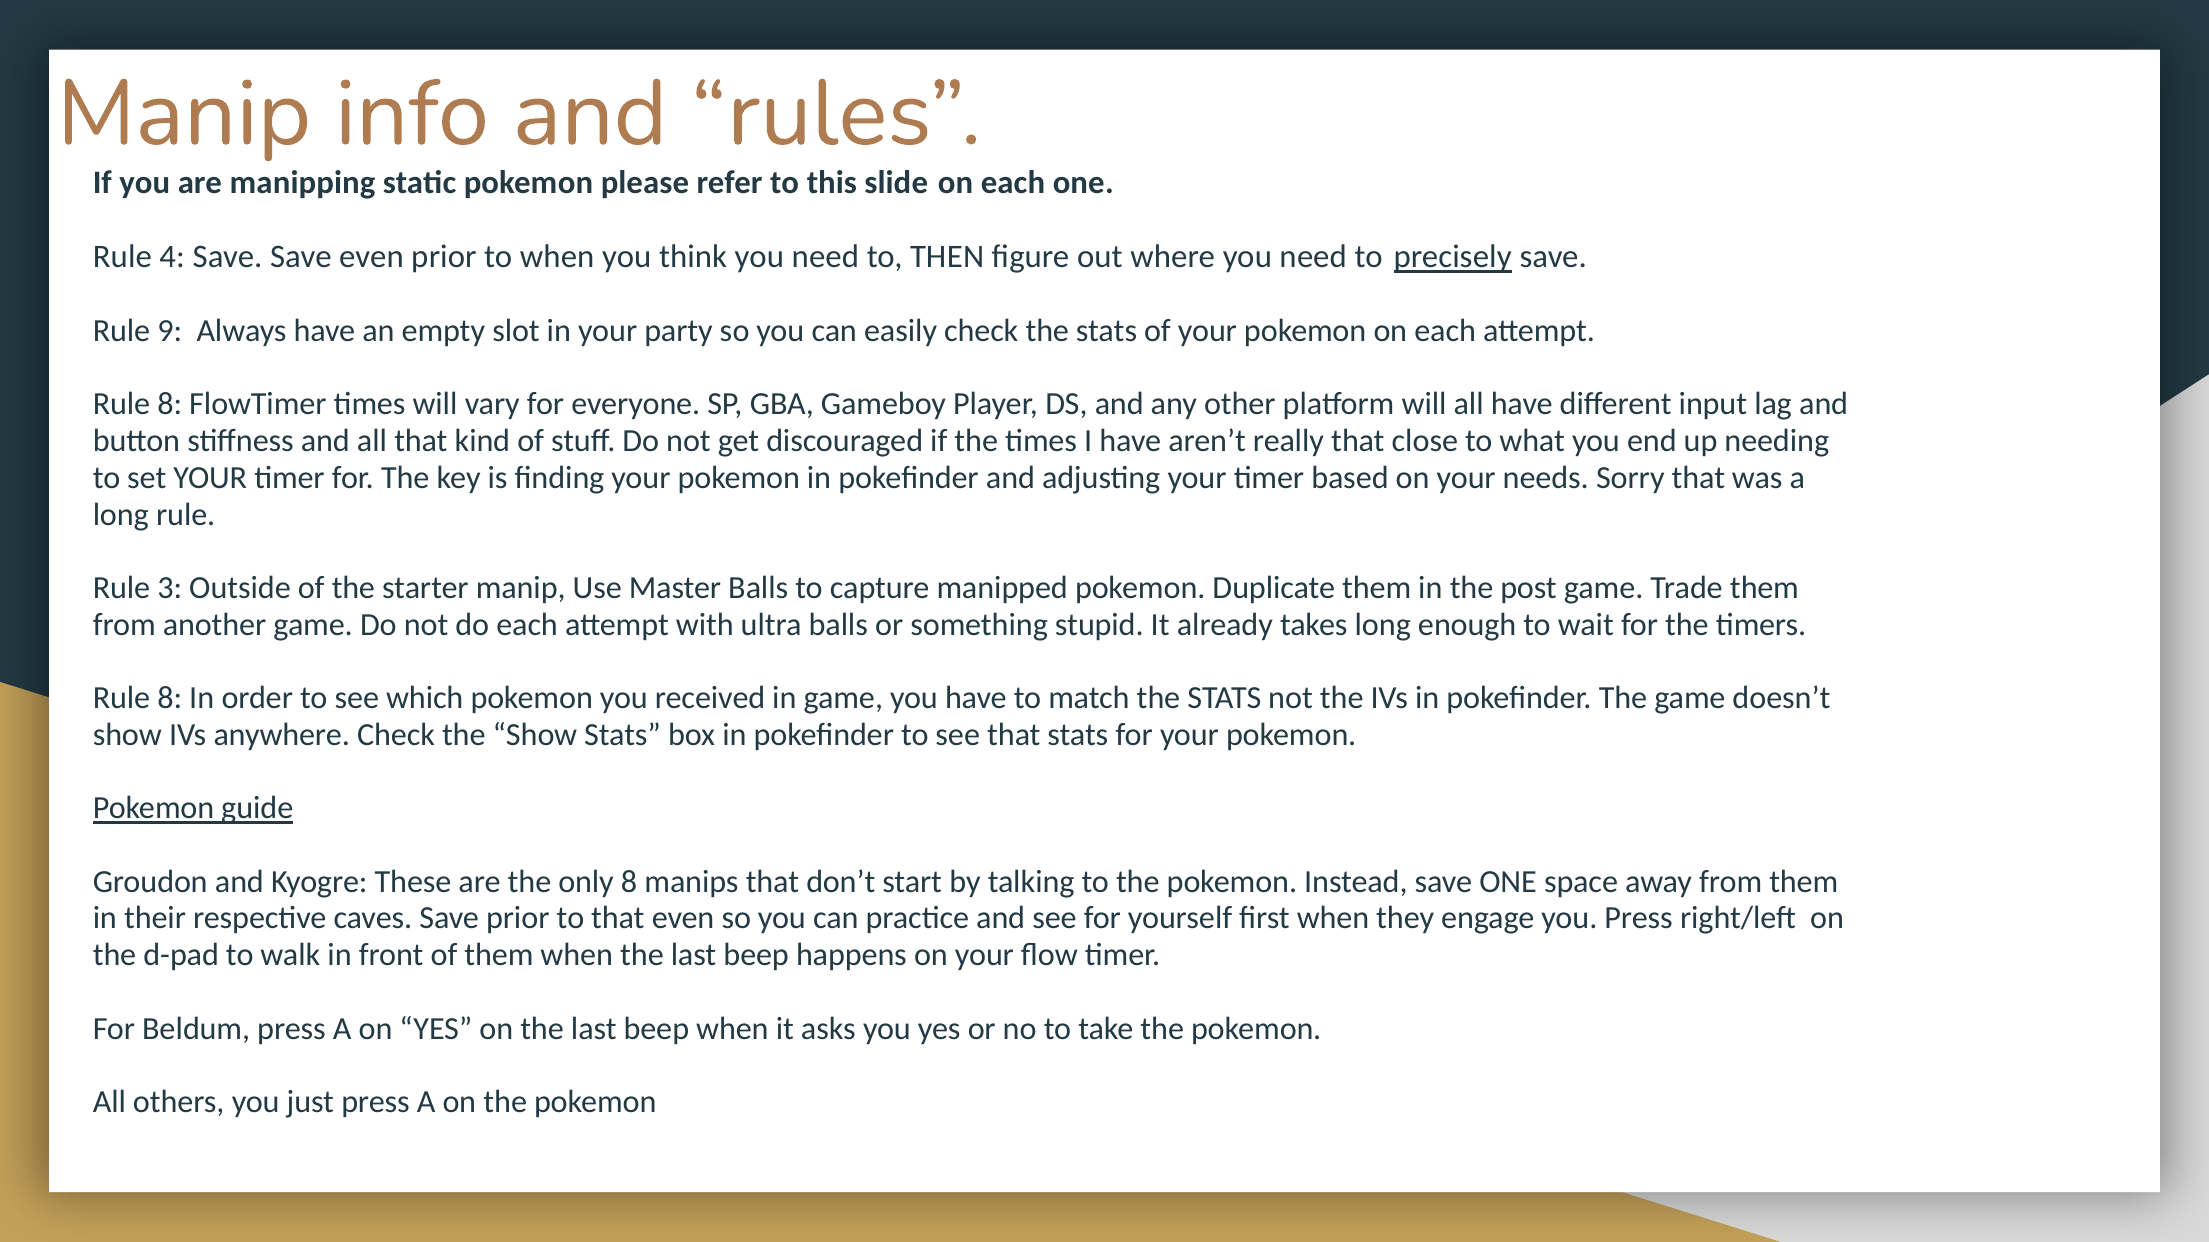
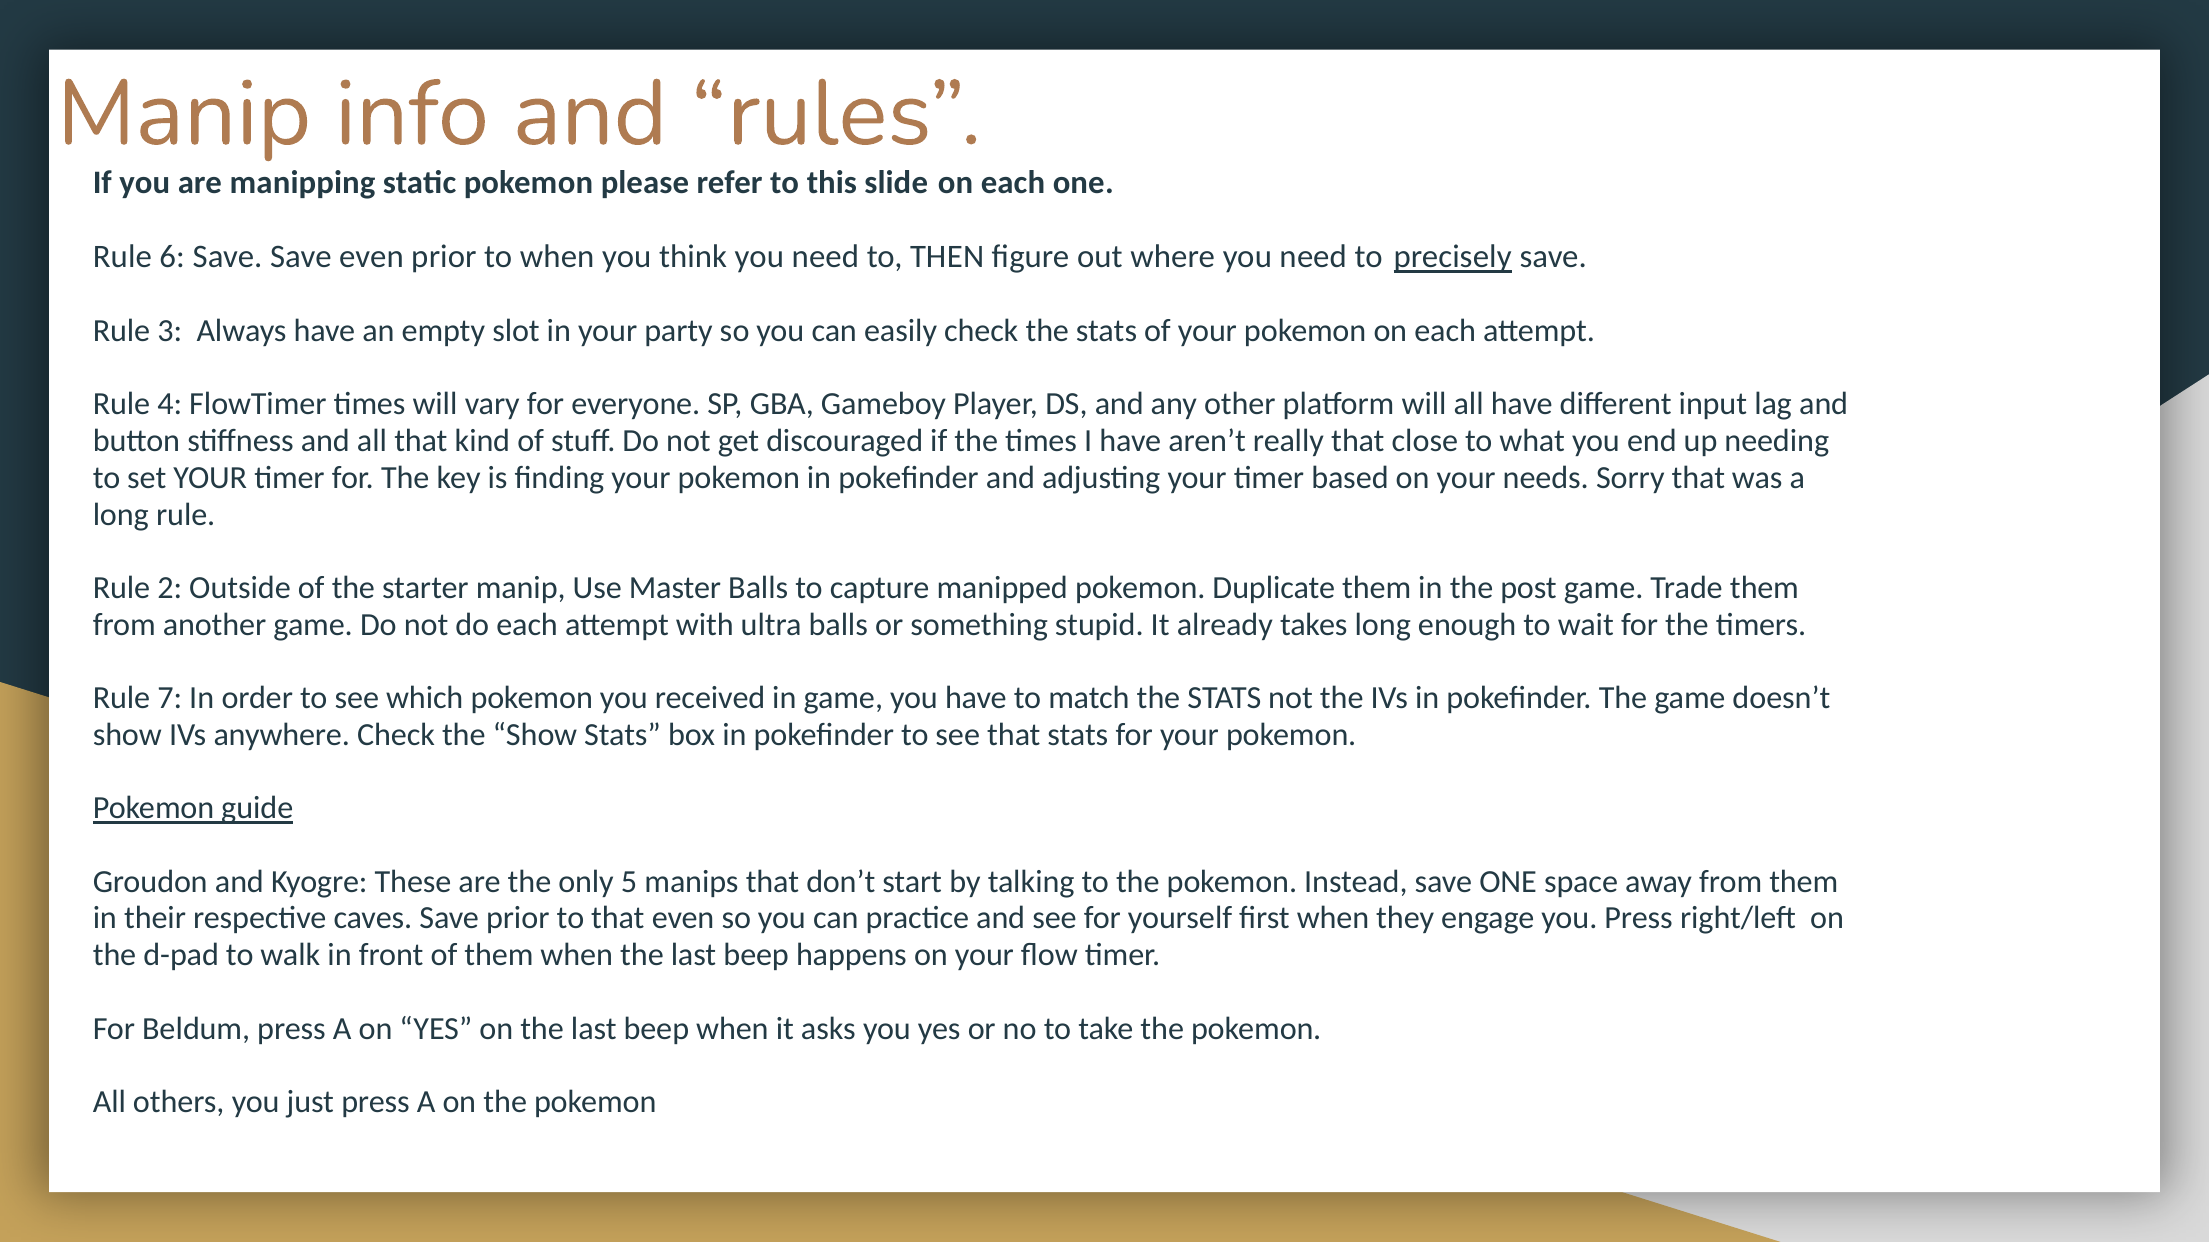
4: 4 -> 6
9: 9 -> 3
8 at (170, 405): 8 -> 4
3: 3 -> 2
8 at (170, 698): 8 -> 7
only 8: 8 -> 5
